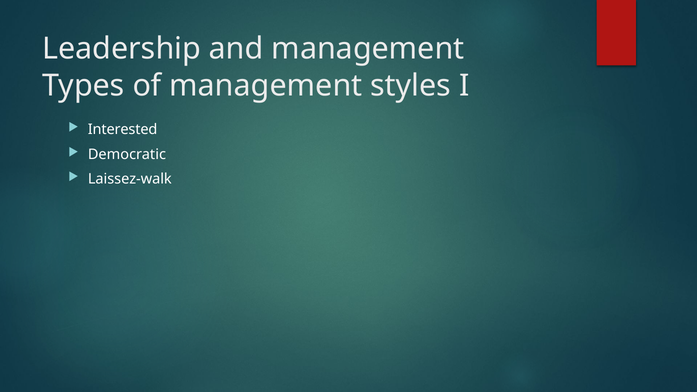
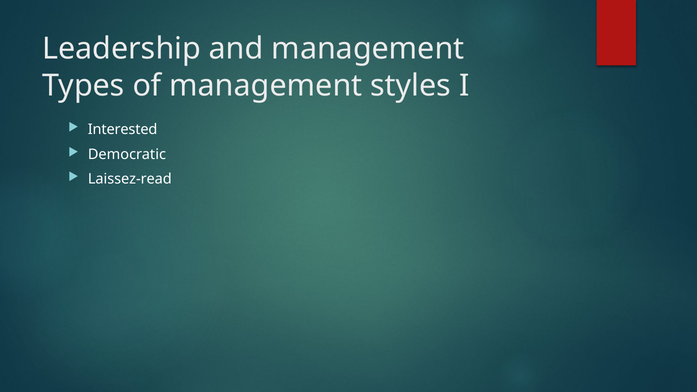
Laissez-walk: Laissez-walk -> Laissez-read
